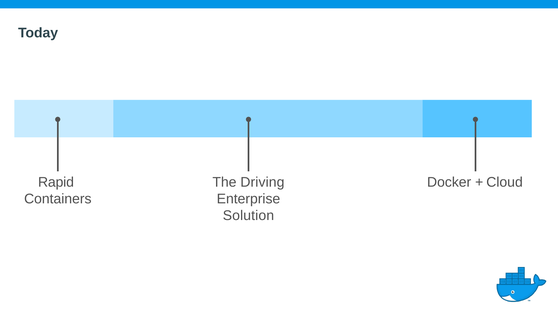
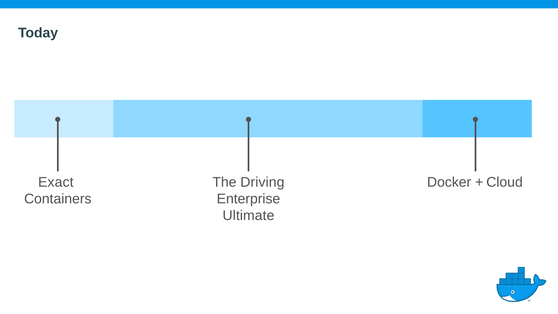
Rapid: Rapid -> Exact
Solution: Solution -> Ultimate
